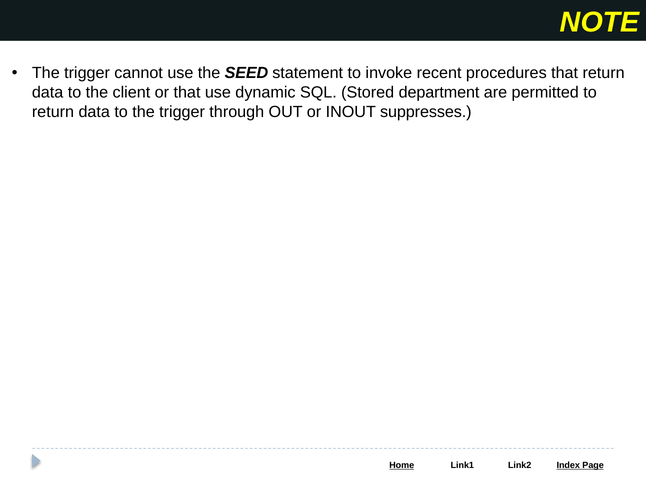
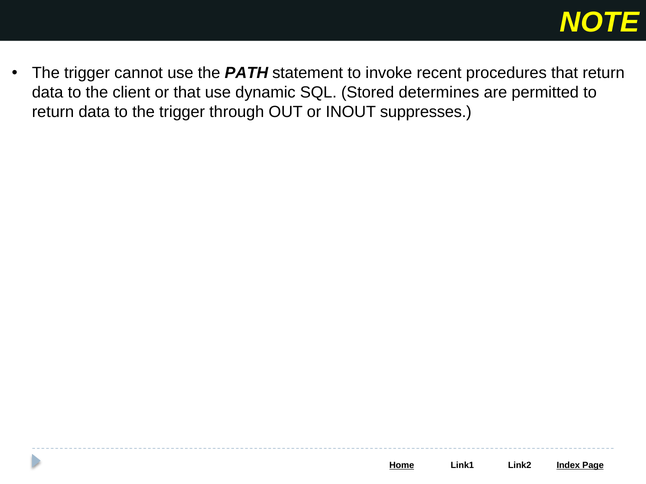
SEED: SEED -> PATH
department: department -> determines
